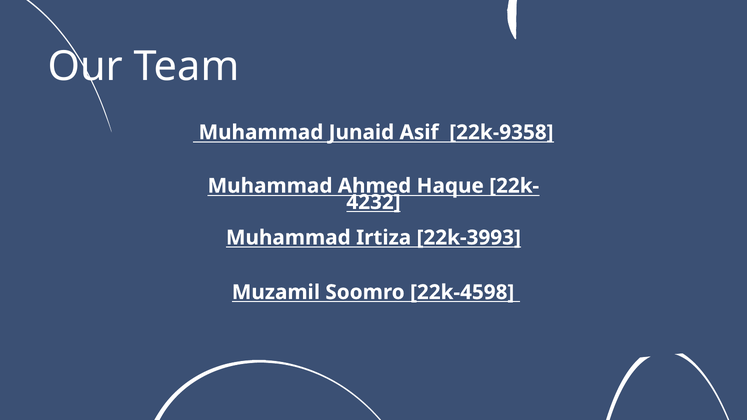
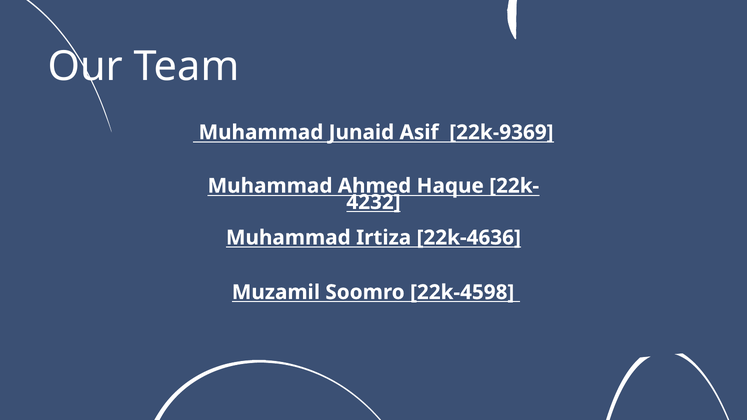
22k-9358: 22k-9358 -> 22k-9369
22k-3993: 22k-3993 -> 22k-4636
